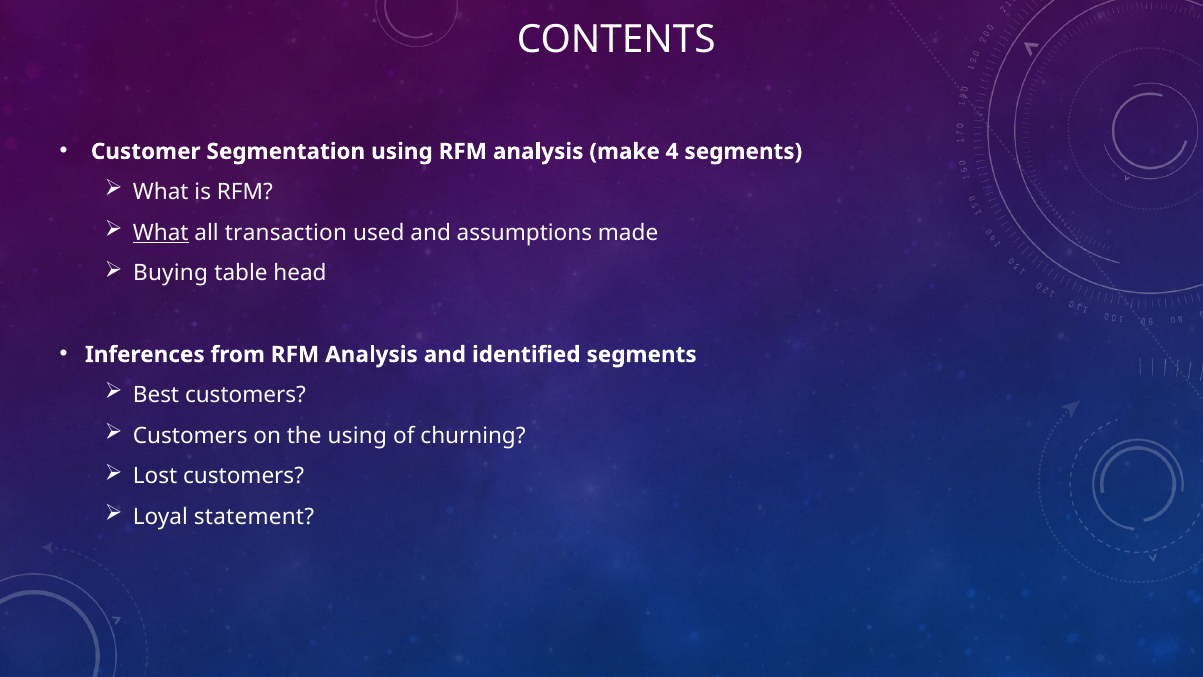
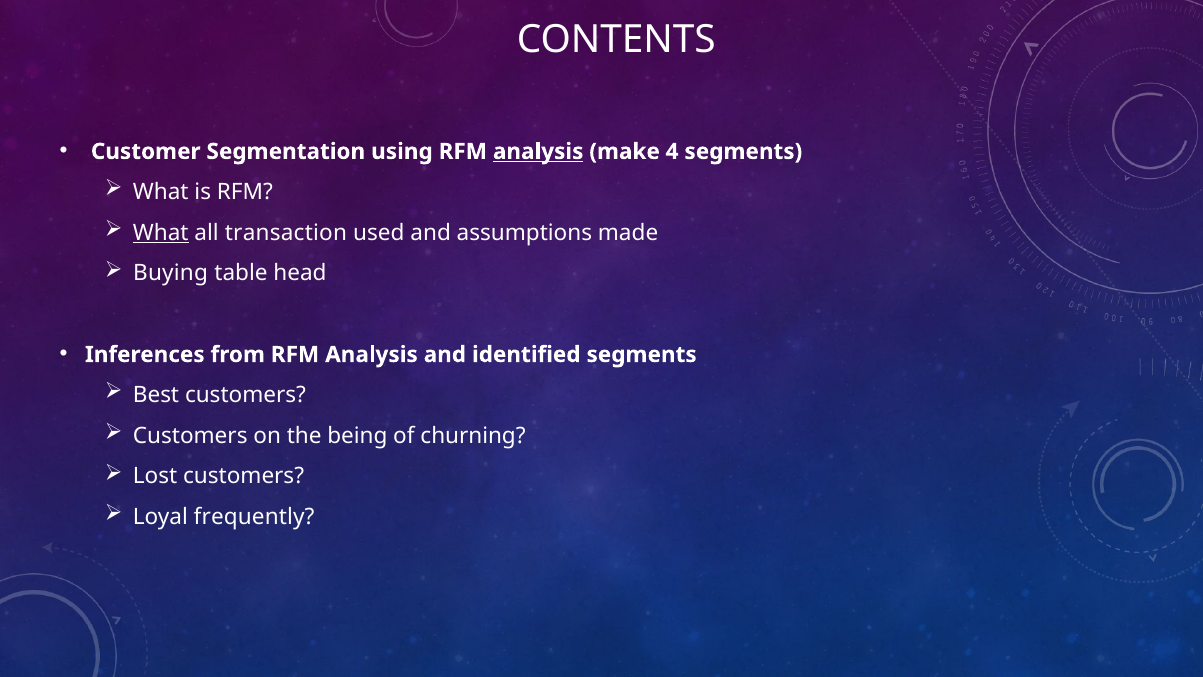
analysis at (538, 151) underline: none -> present
the using: using -> being
statement: statement -> frequently
